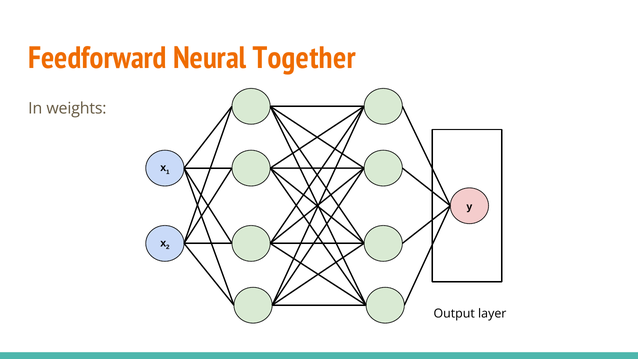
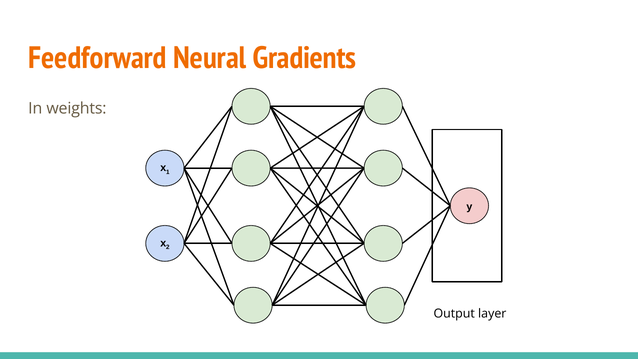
Together: Together -> Gradients
